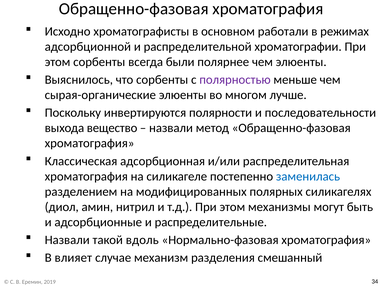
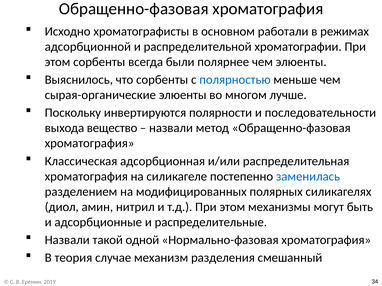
полярностью colour: purple -> blue
вдоль: вдоль -> одной
влияет: влияет -> теория
